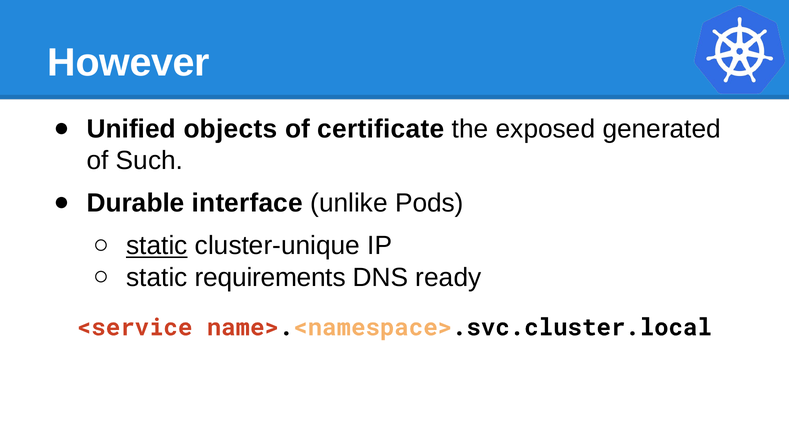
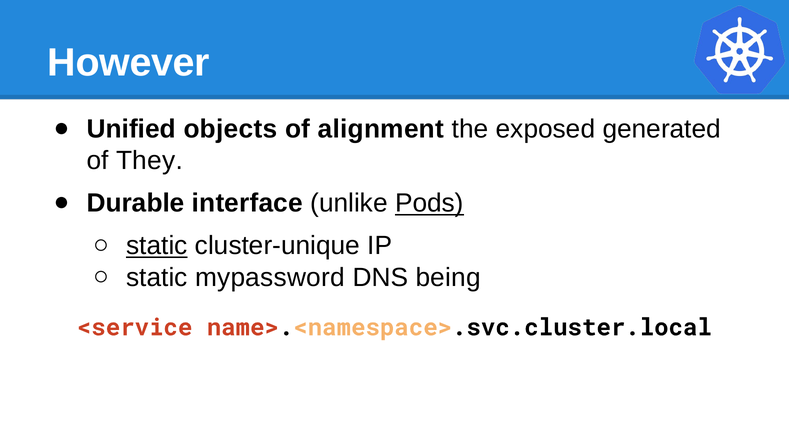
certificate: certificate -> alignment
Such: Such -> They
Pods underline: none -> present
requirements: requirements -> mypassword
ready: ready -> being
